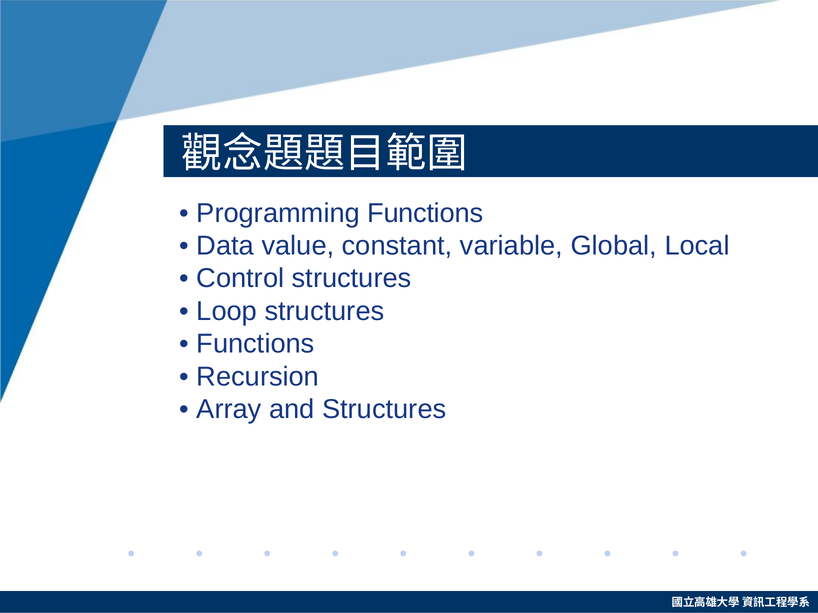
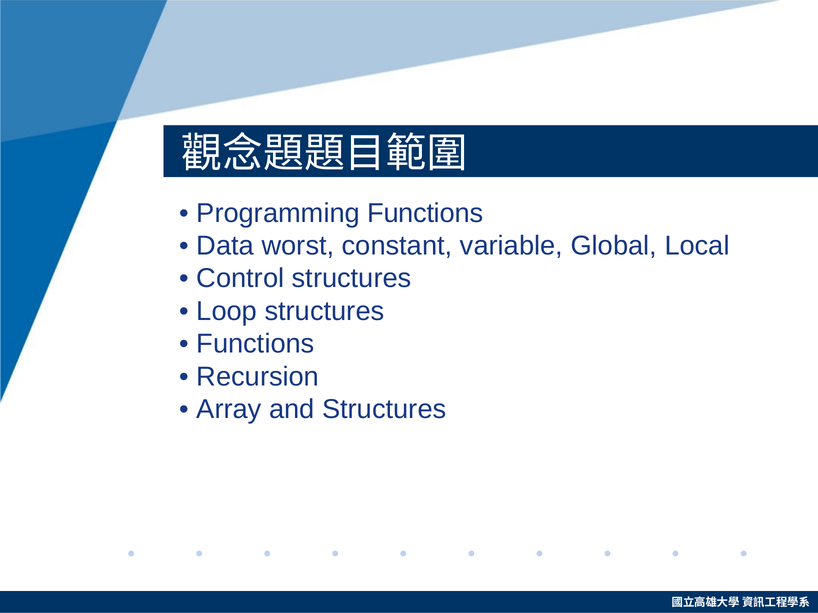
value: value -> worst
